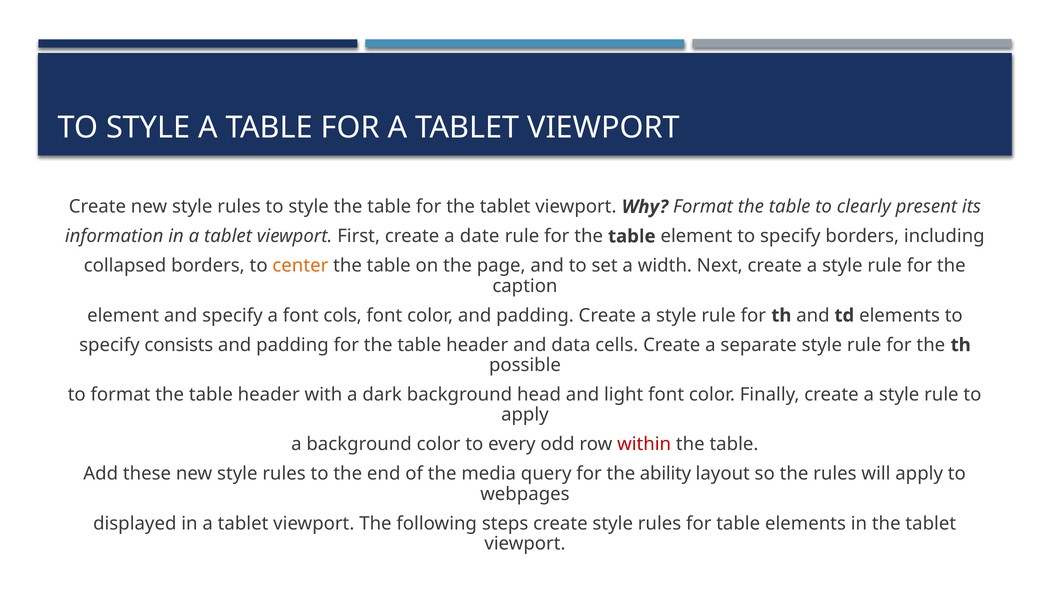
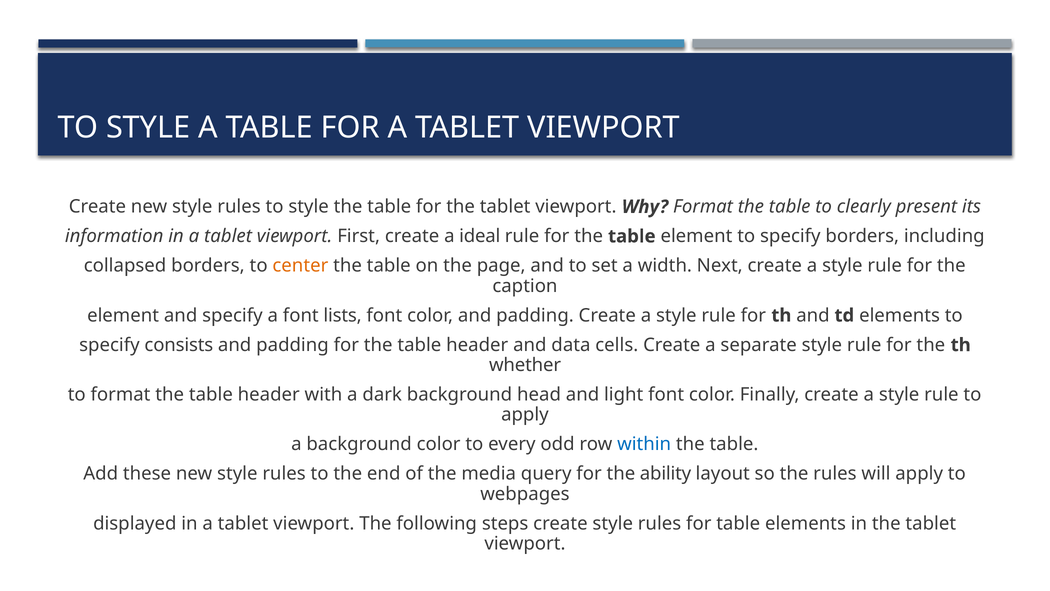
date: date -> ideal
cols: cols -> lists
possible: possible -> whether
within colour: red -> blue
